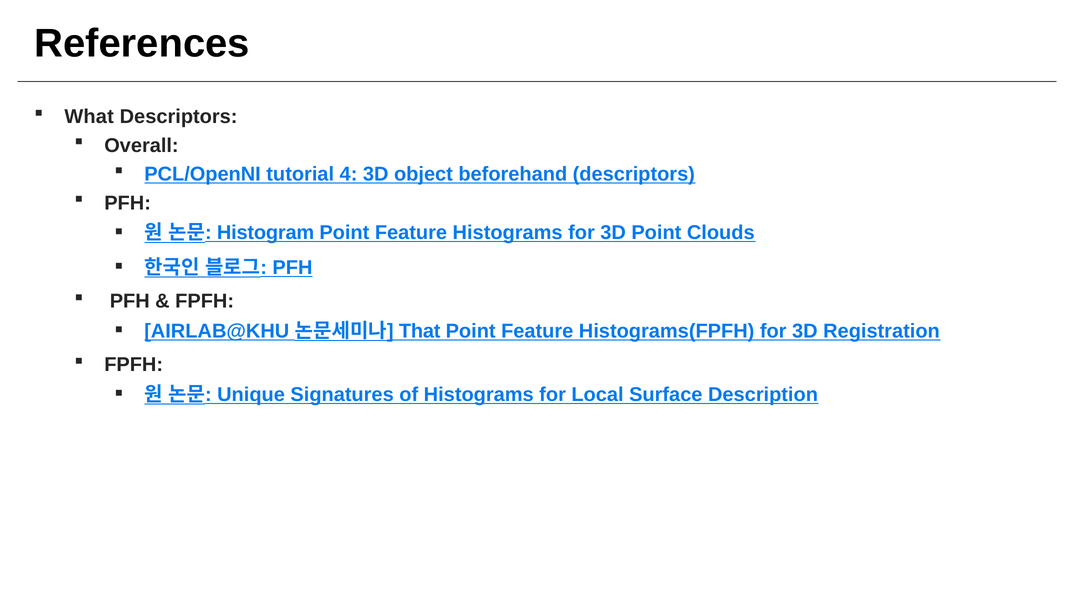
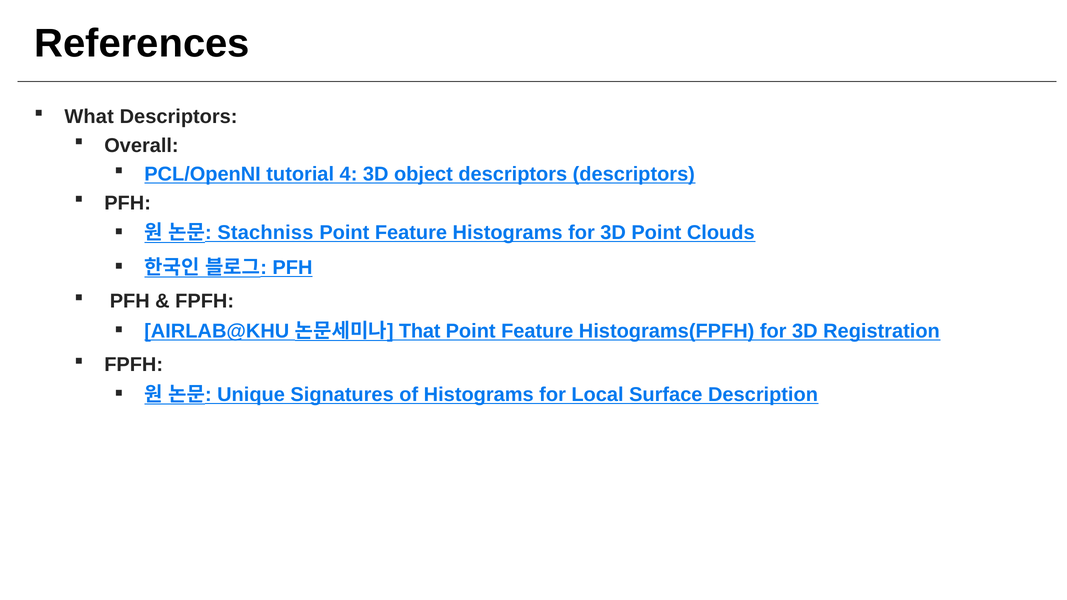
object beforehand: beforehand -> descriptors
Histogram: Histogram -> Stachniss
